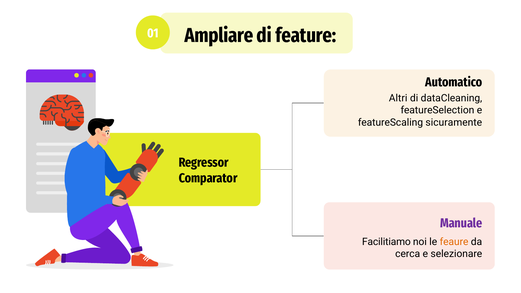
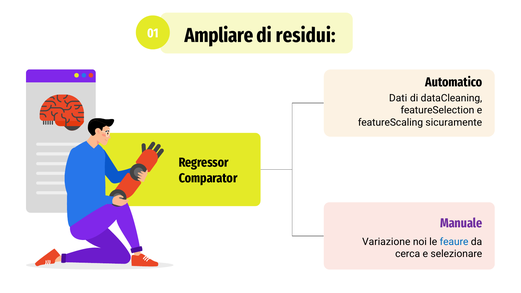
feature: feature -> residui
Altri: Altri -> Dati
Facilitiamo: Facilitiamo -> Variazione
feaure colour: orange -> blue
